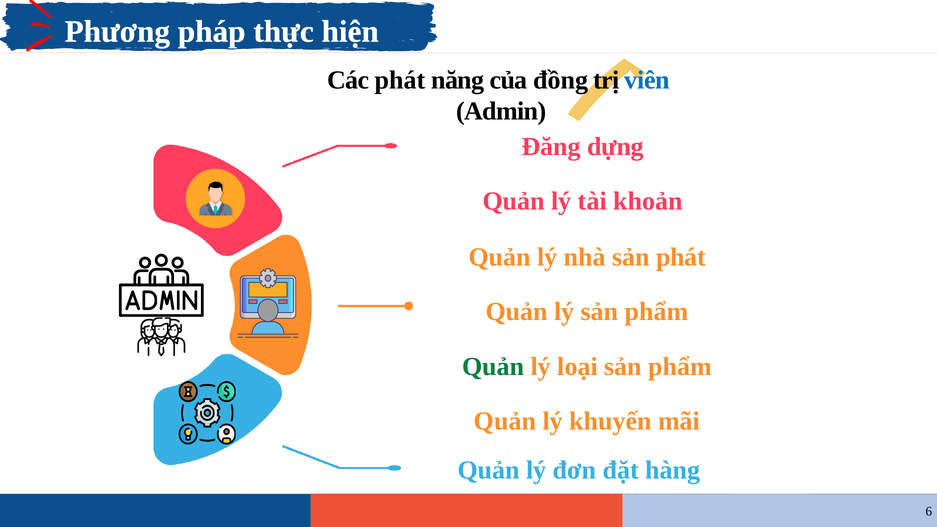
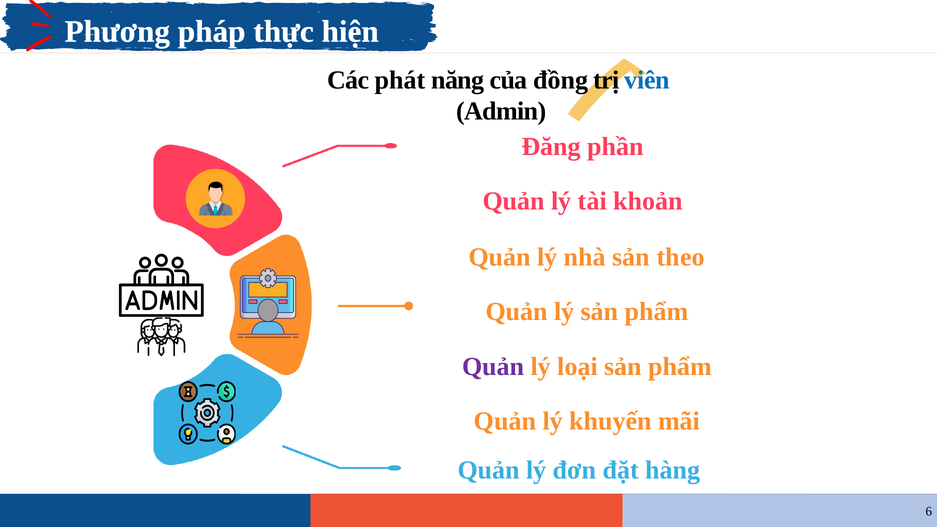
dựng: dựng -> phần
sản phát: phát -> theo
Quản at (493, 366) colour: green -> purple
